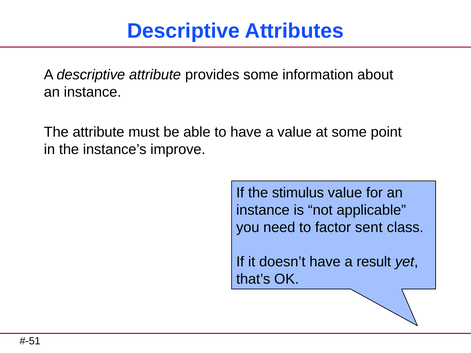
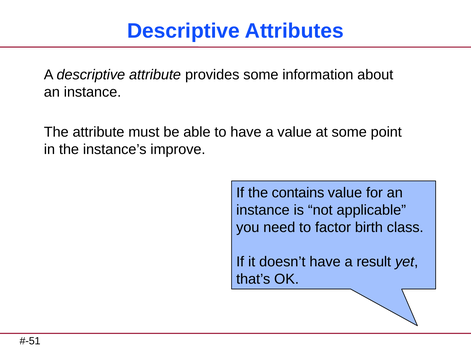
stimulus: stimulus -> contains
sent: sent -> birth
